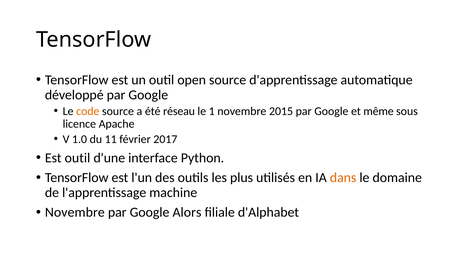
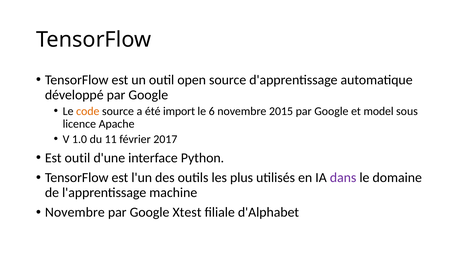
réseau: réseau -> import
1: 1 -> 6
même: même -> model
dans colour: orange -> purple
Alors: Alors -> Xtest
